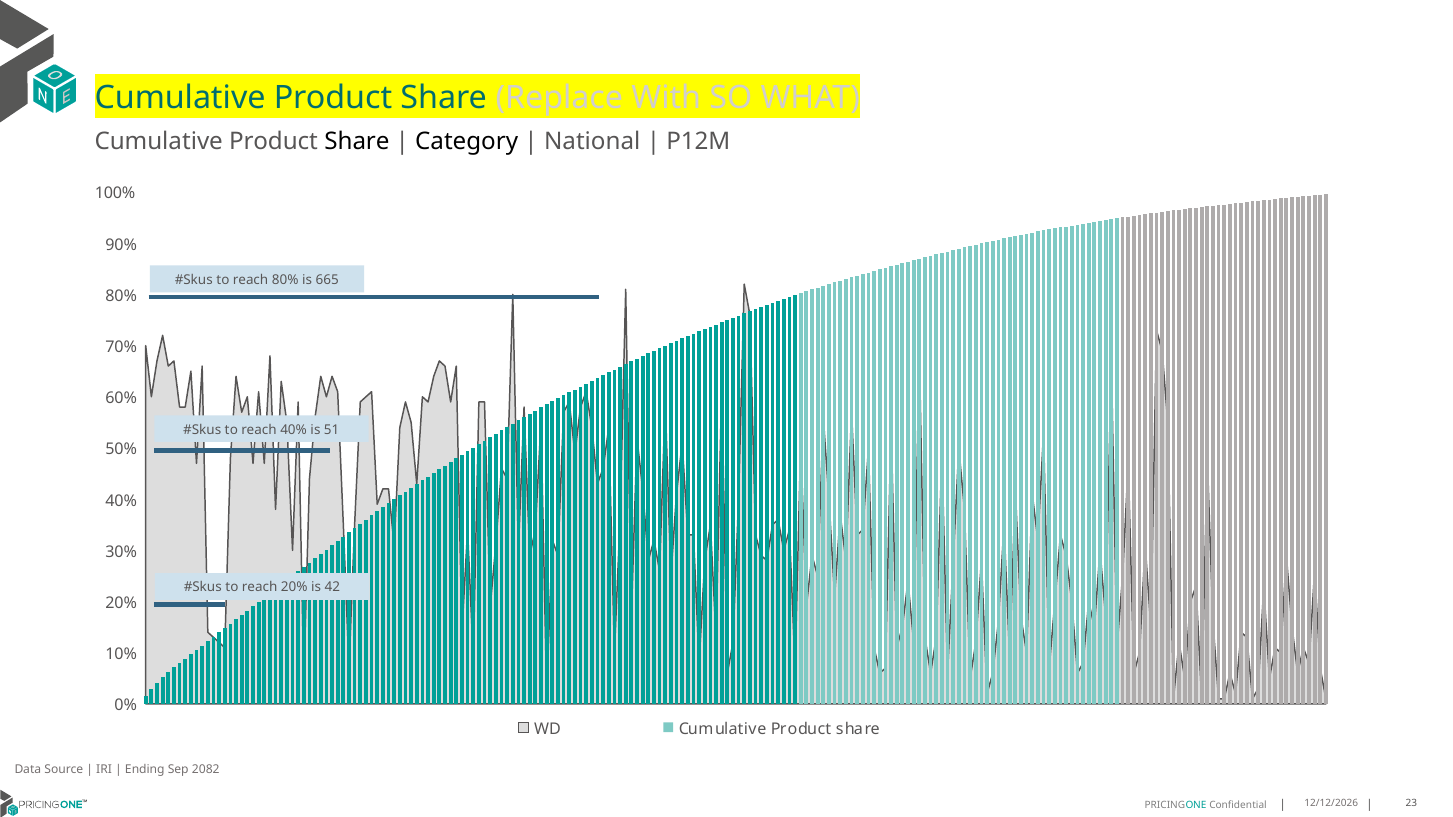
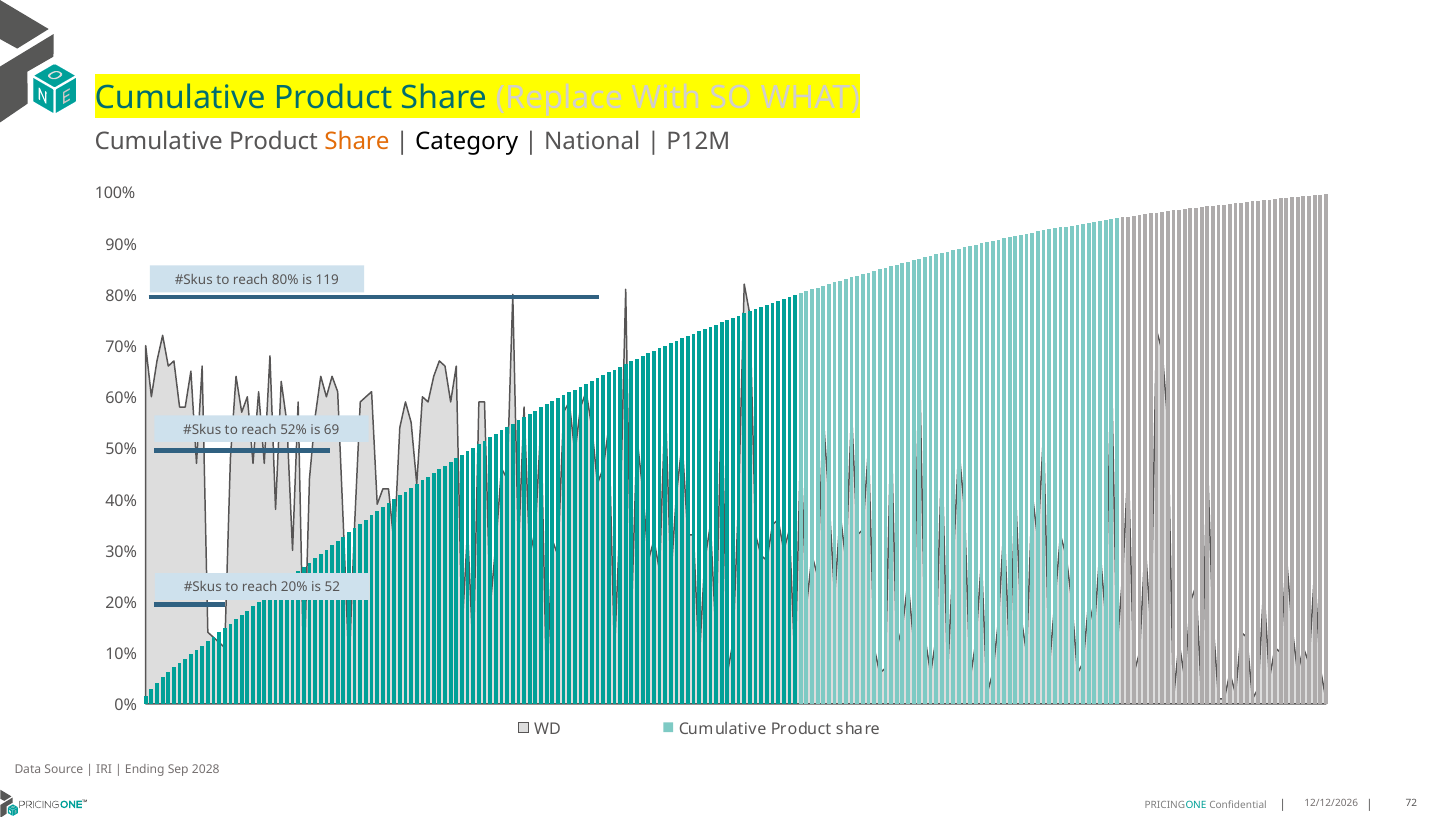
Share at (357, 142) colour: black -> orange
665: 665 -> 119
reach 40%: 40% -> 52%
51: 51 -> 69
42: 42 -> 52
2082: 2082 -> 2028
23: 23 -> 72
